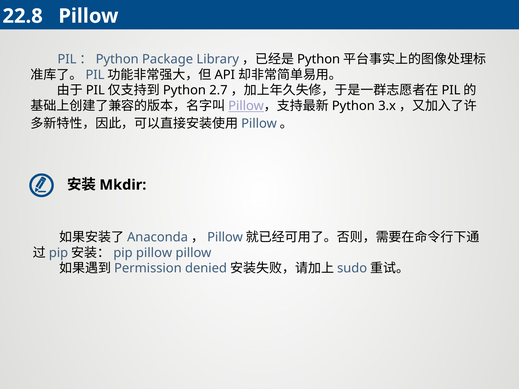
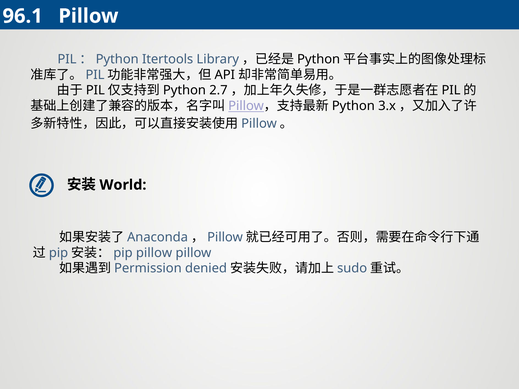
22.8: 22.8 -> 96.1
Package: Package -> Itertools
Mkdir: Mkdir -> World
